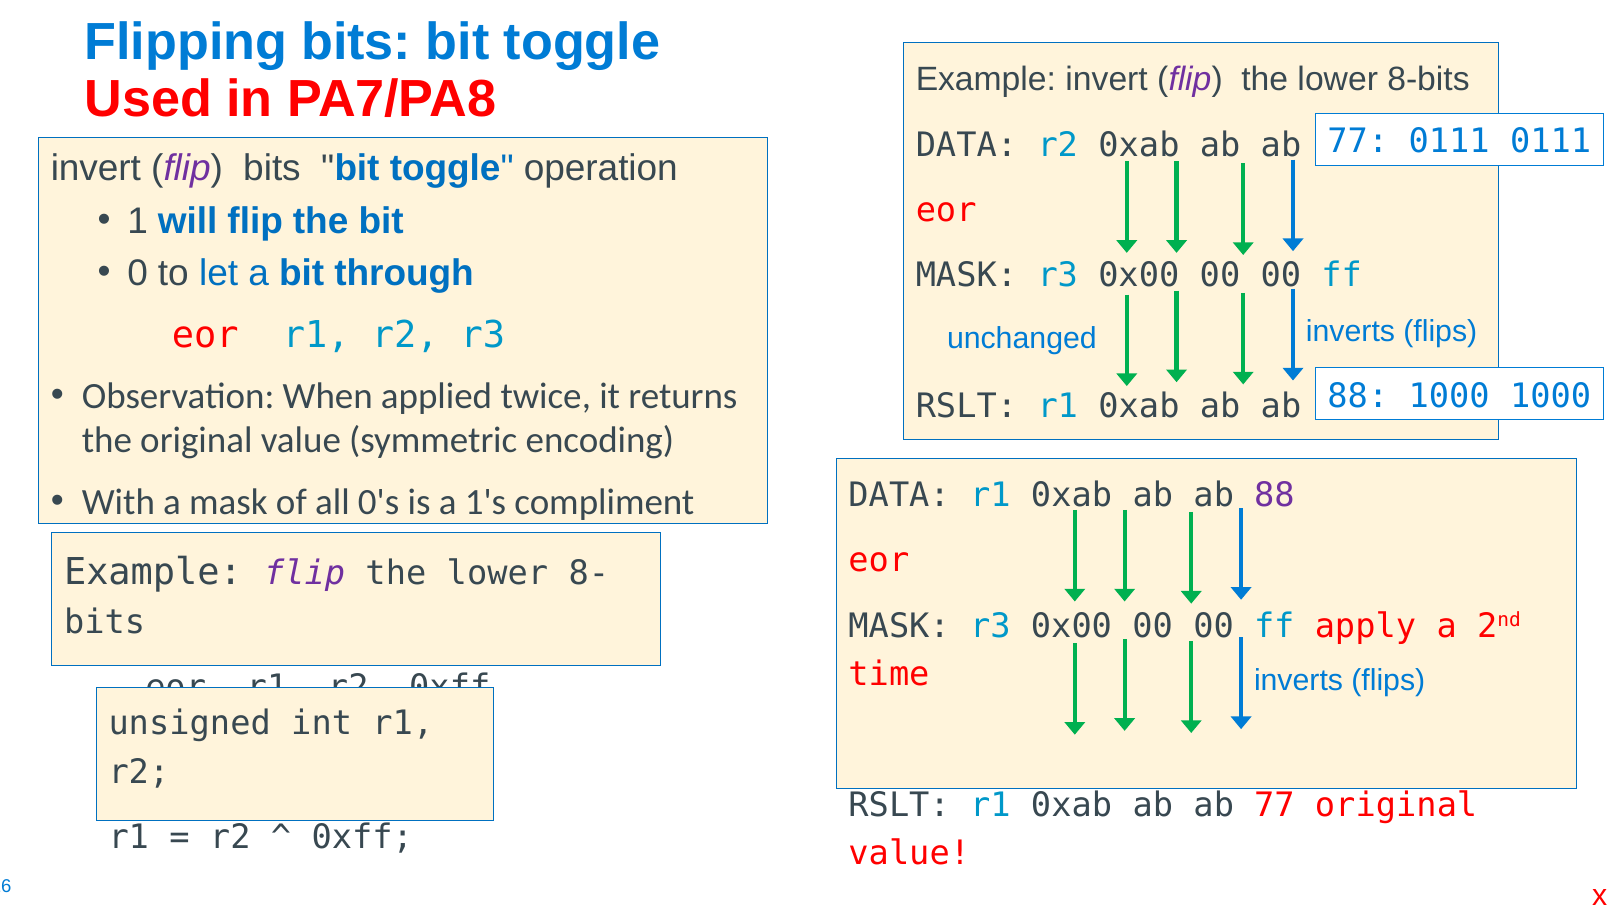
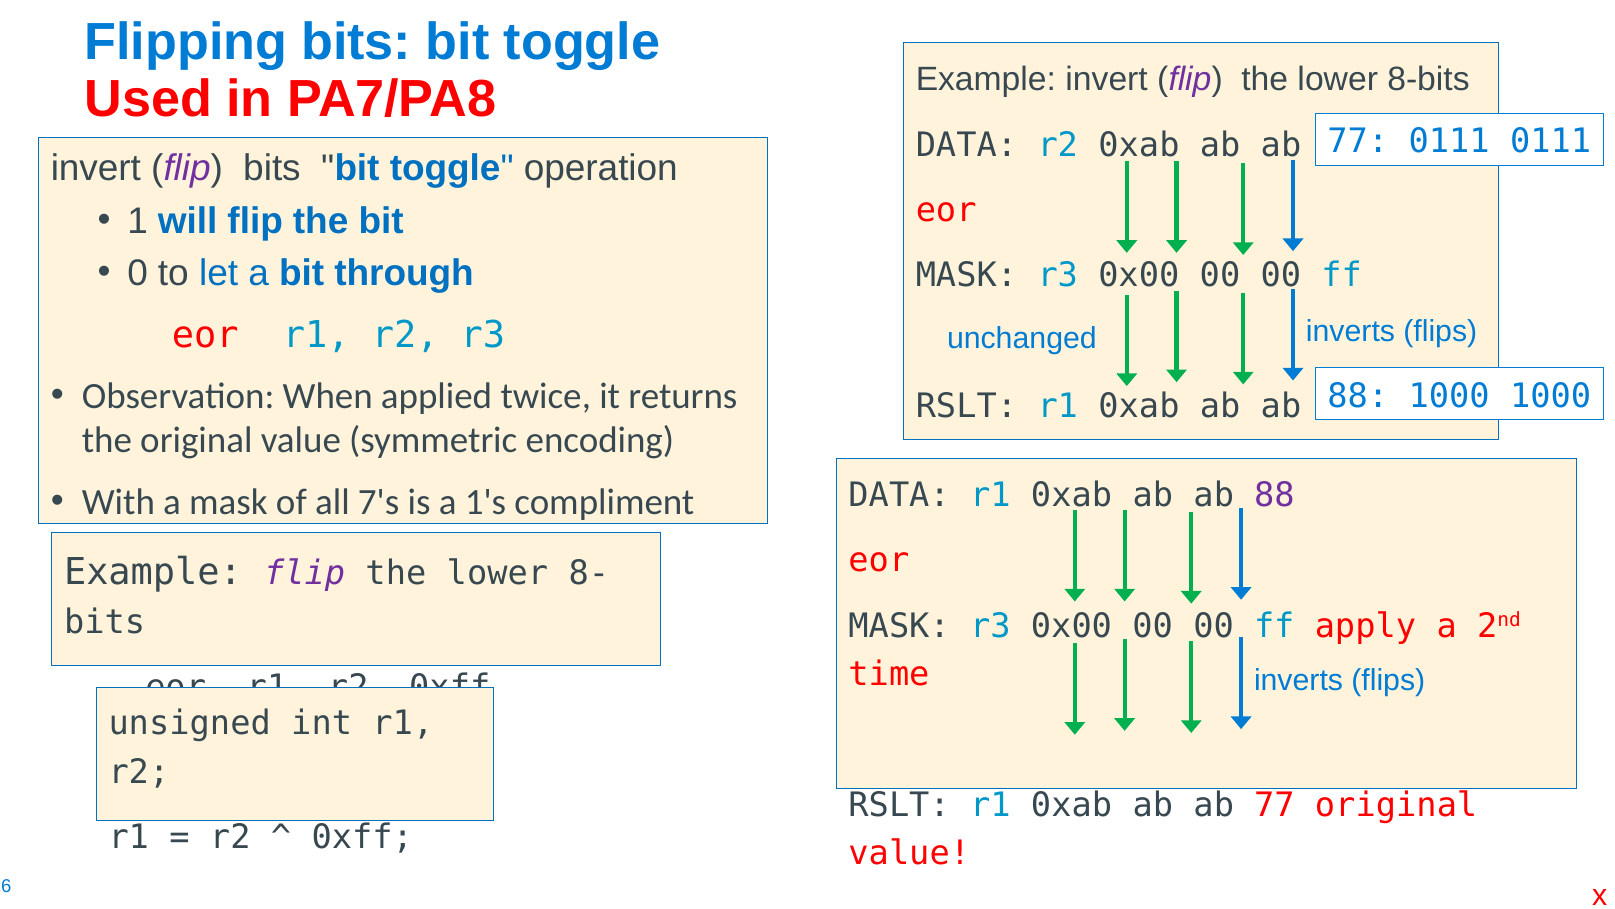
0's: 0's -> 7's
